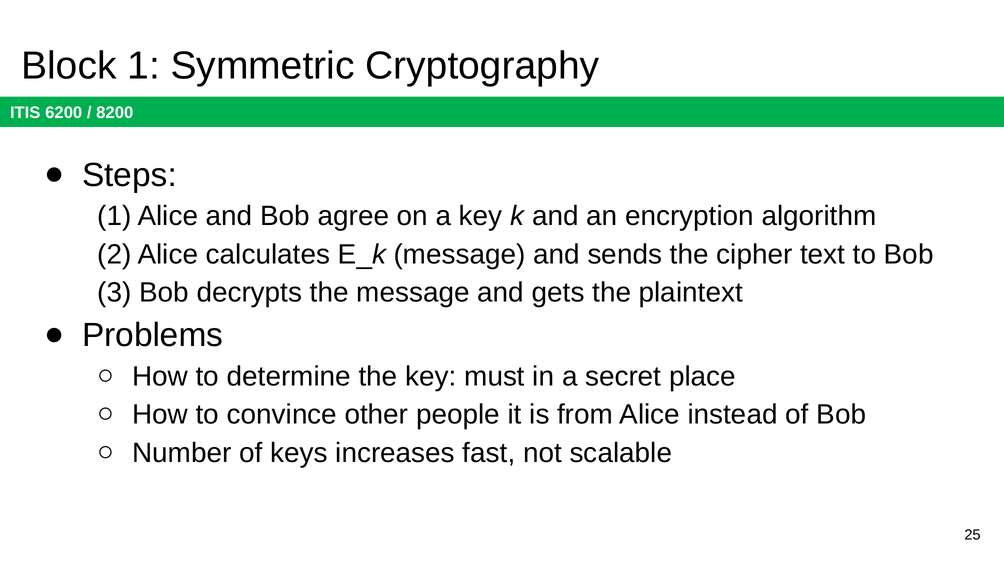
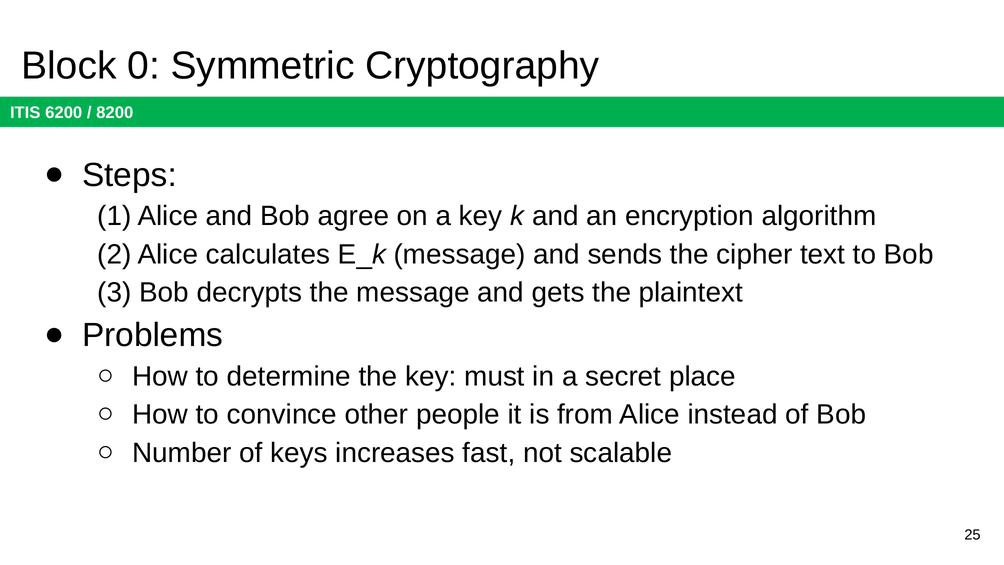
Block 1: 1 -> 0
